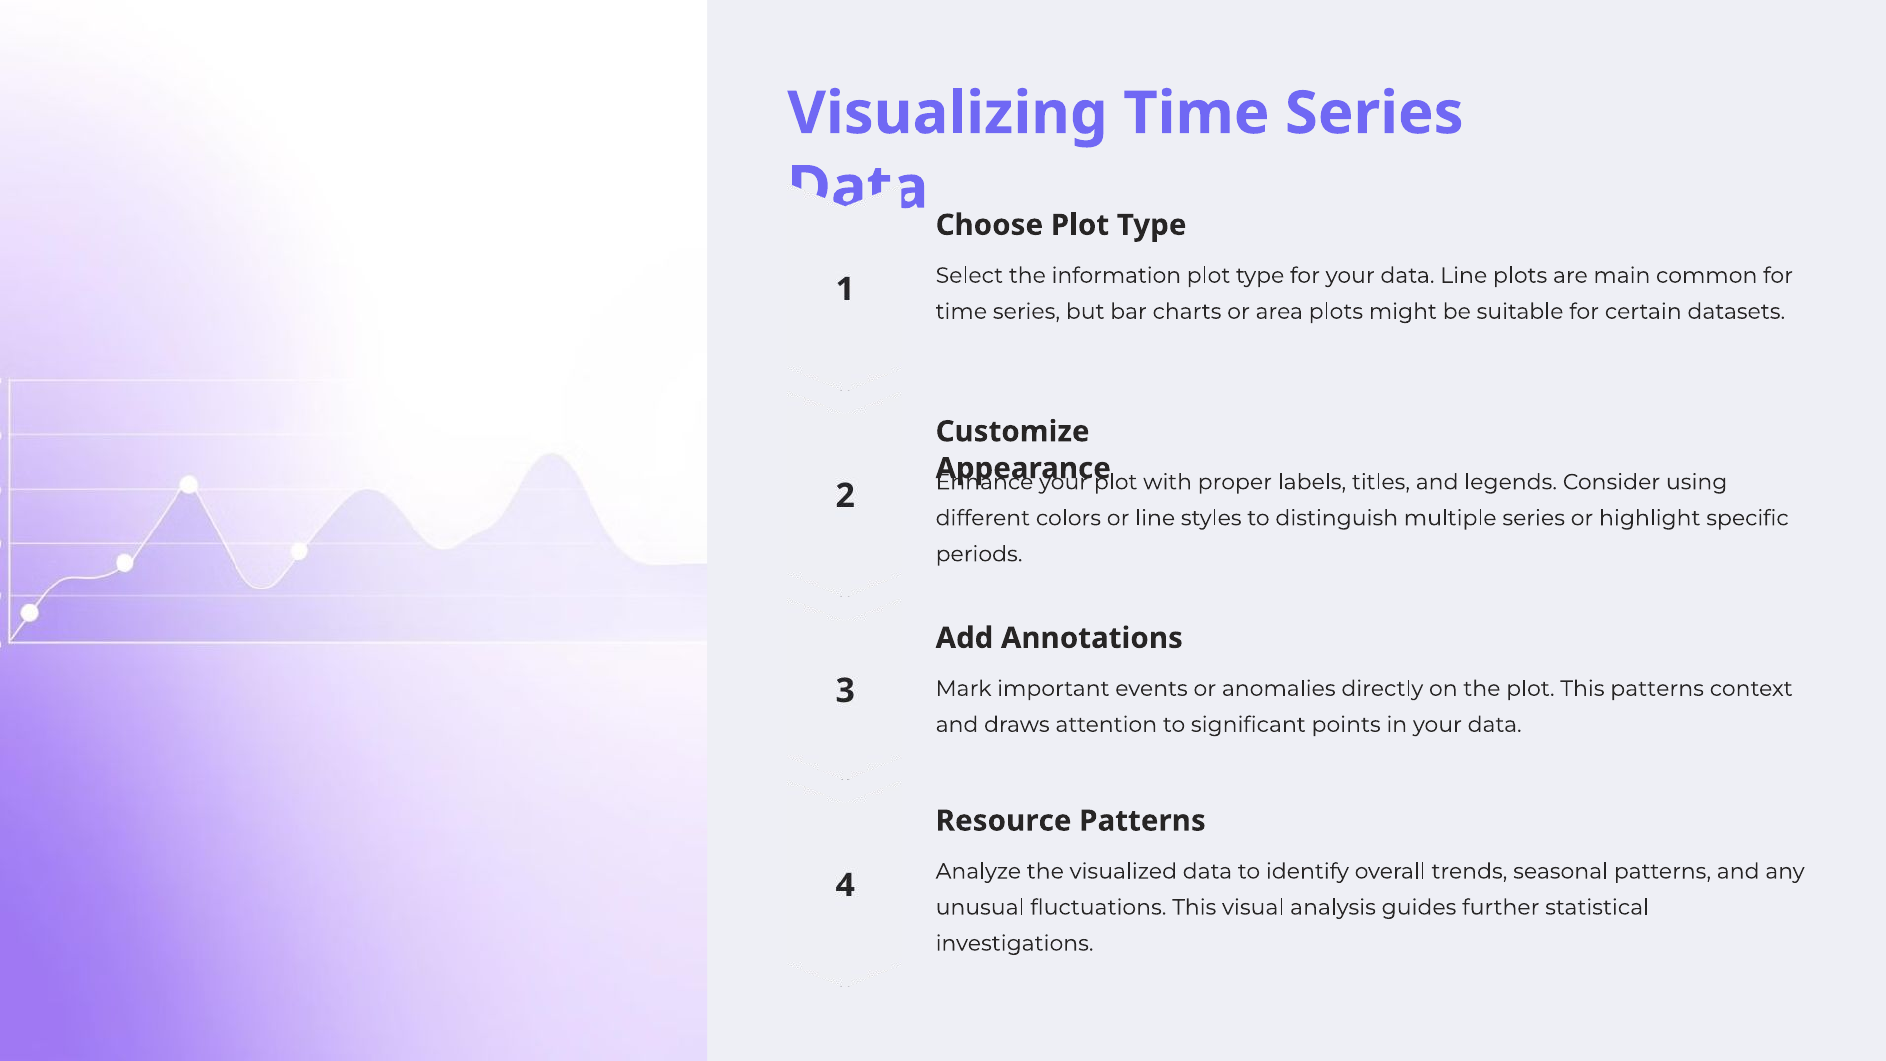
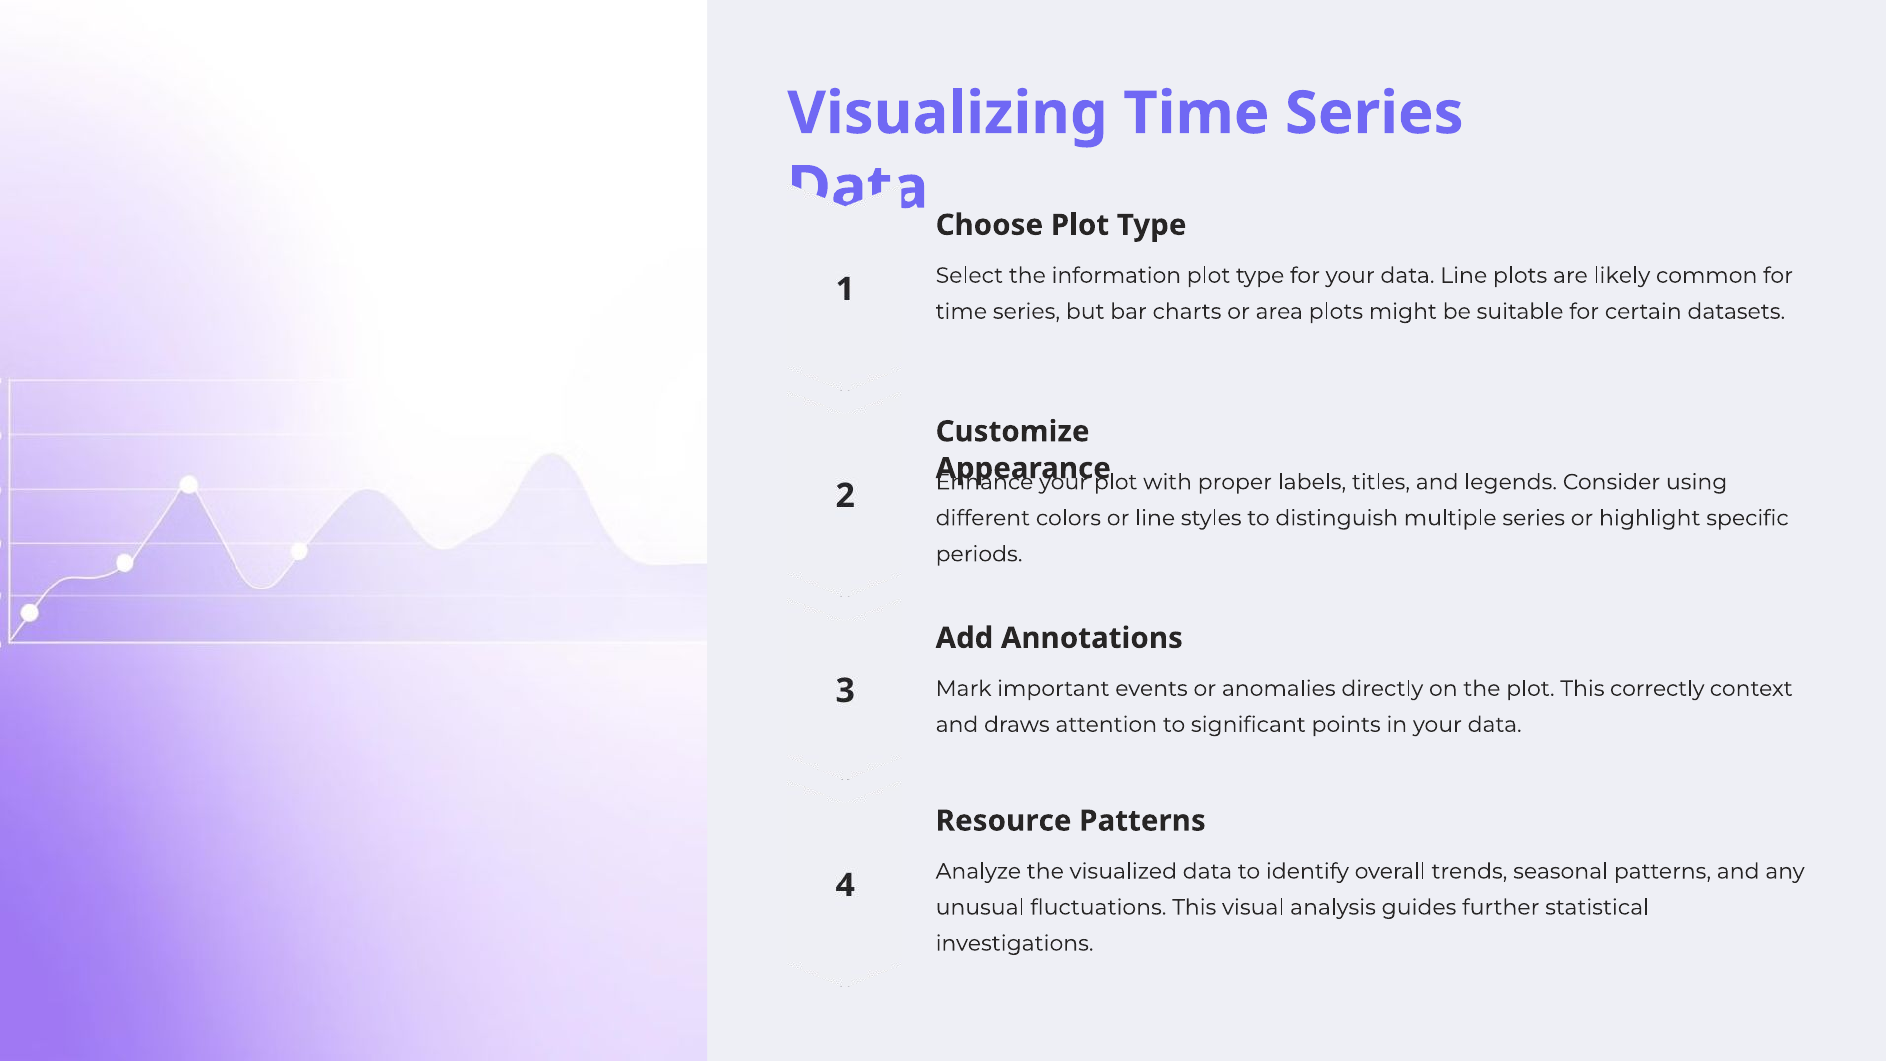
main: main -> likely
This patterns: patterns -> correctly
